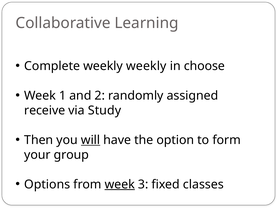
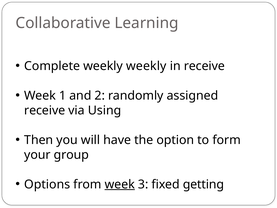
in choose: choose -> receive
Study: Study -> Using
will underline: present -> none
classes: classes -> getting
